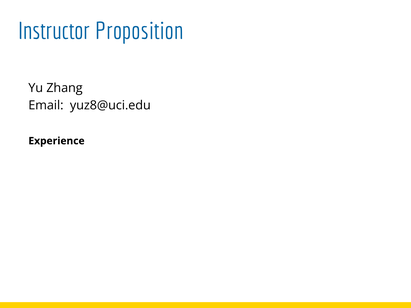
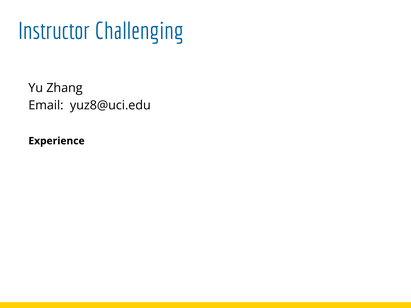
Proposition: Proposition -> Challenging
